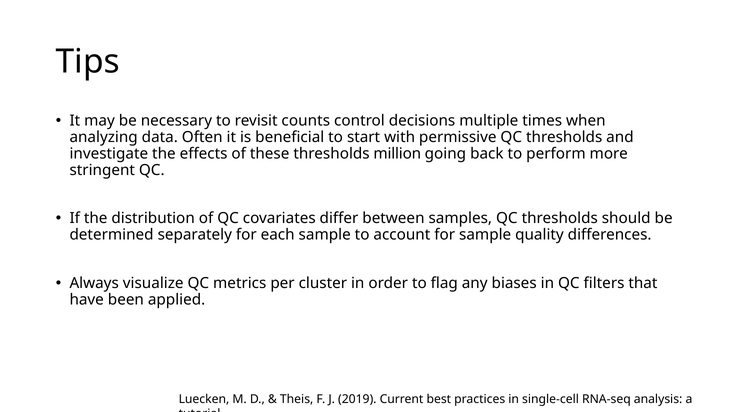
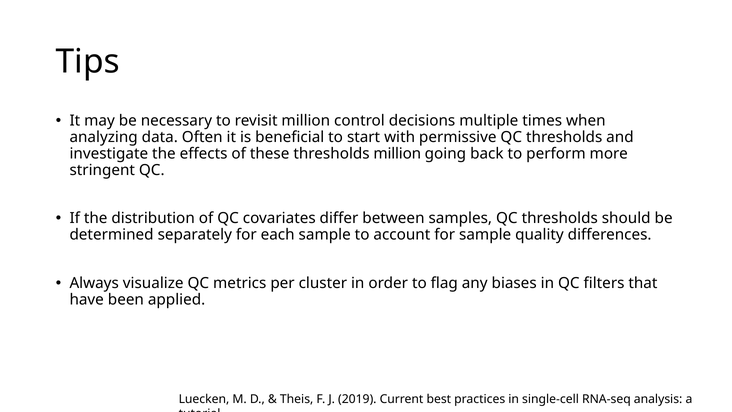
revisit counts: counts -> million
